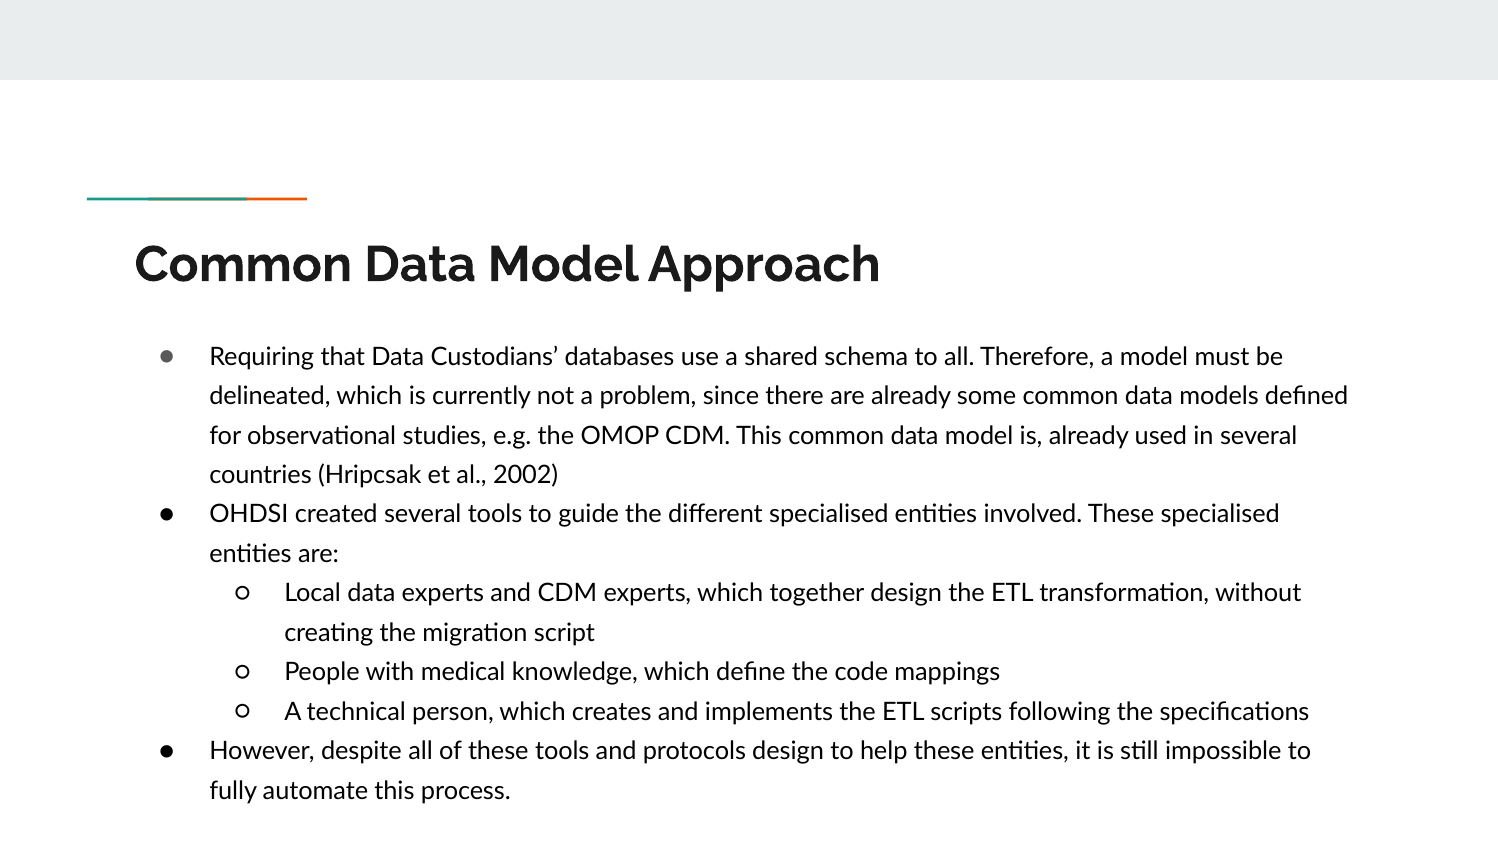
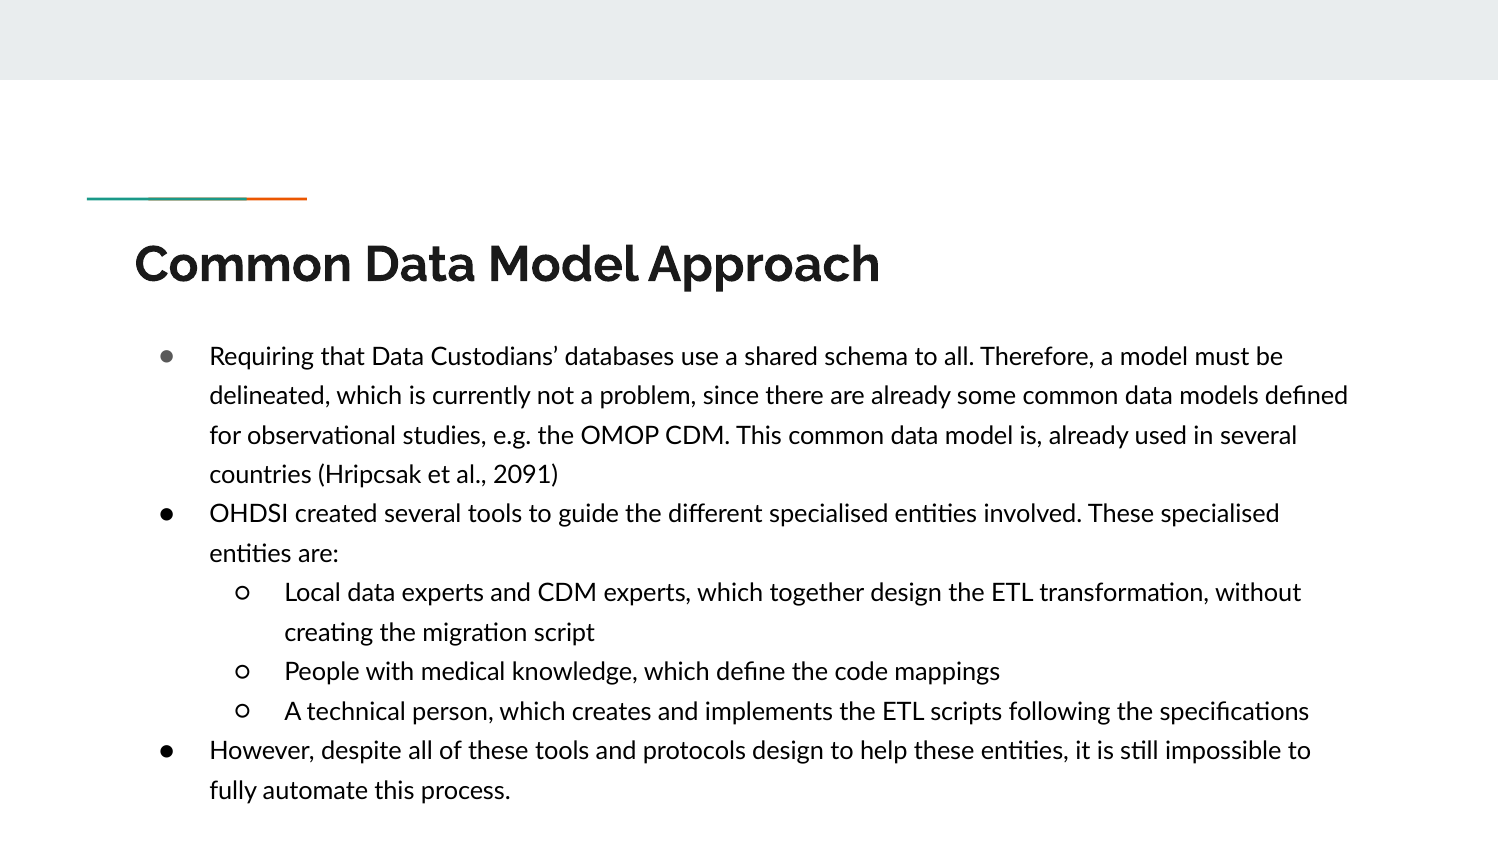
2002: 2002 -> 2091
